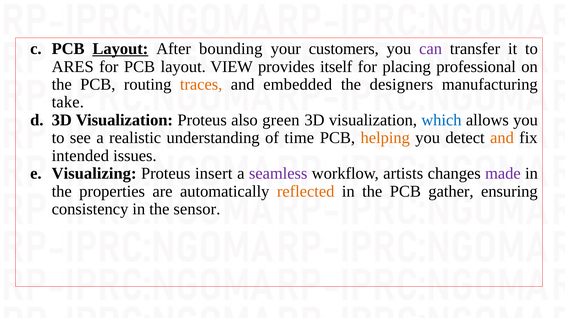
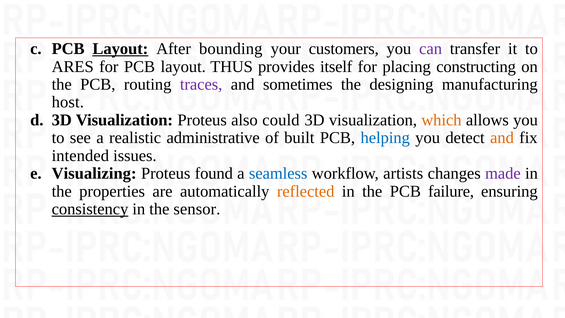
VIEW: VIEW -> THUS
professional: professional -> constructing
traces colour: orange -> purple
embedded: embedded -> sometimes
designers: designers -> designing
take: take -> host
green: green -> could
which colour: blue -> orange
understanding: understanding -> administrative
time: time -> built
helping colour: orange -> blue
insert: insert -> found
seamless colour: purple -> blue
gather: gather -> failure
consistency underline: none -> present
